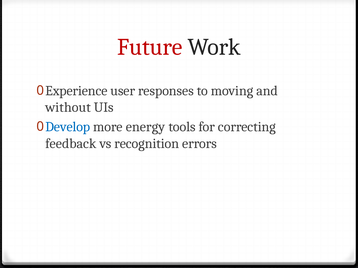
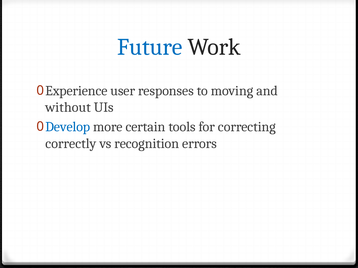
Future colour: red -> blue
energy: energy -> certain
feedback: feedback -> correctly
